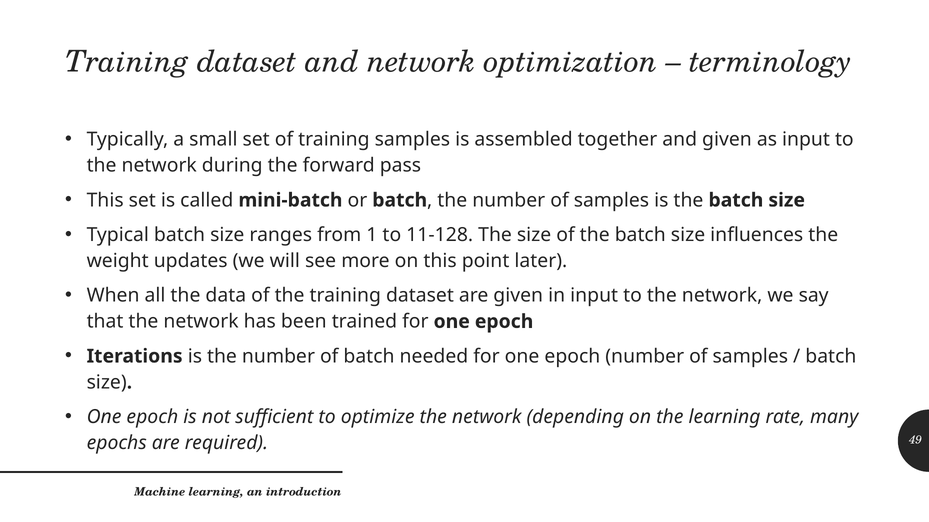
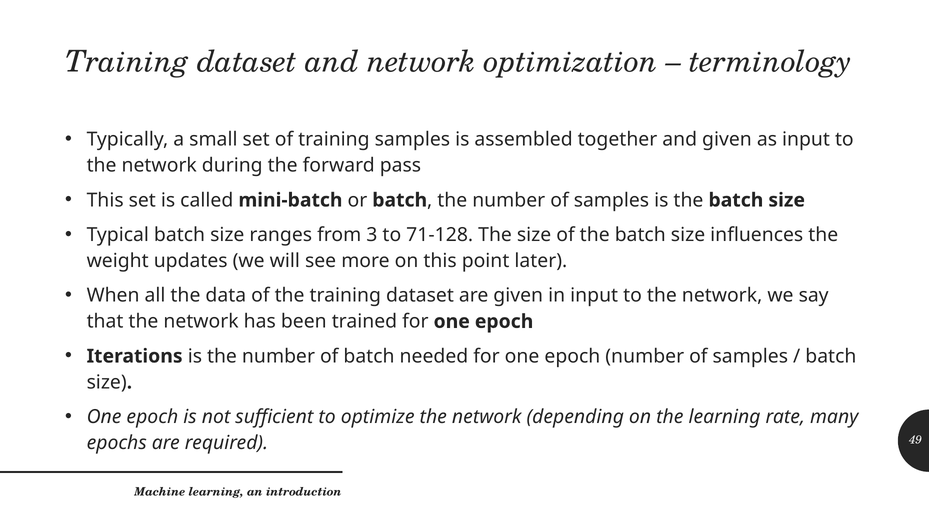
1: 1 -> 3
11-128: 11-128 -> 71-128
